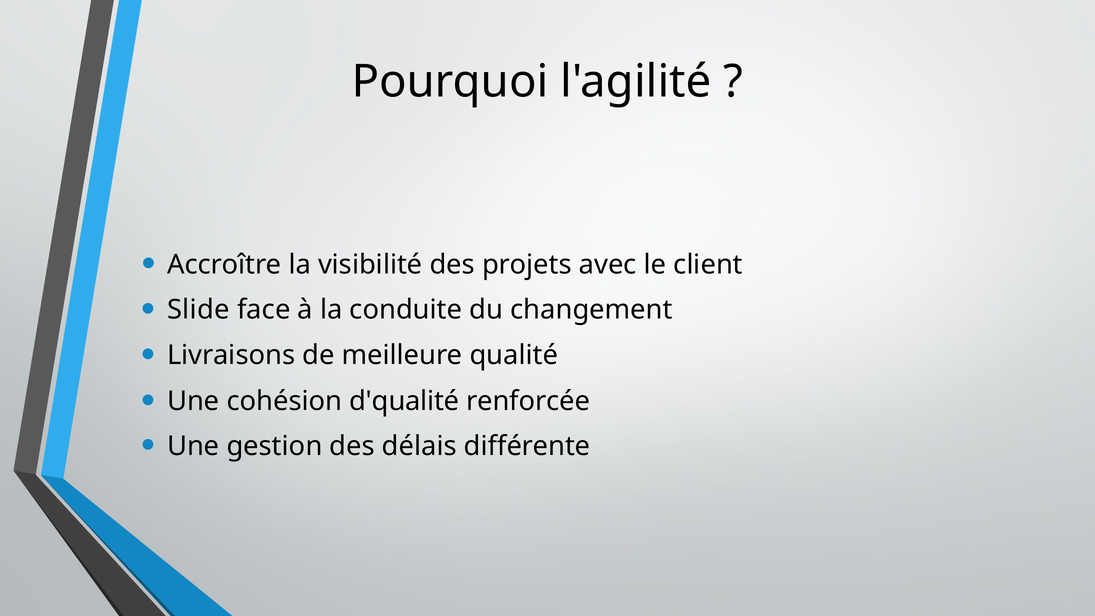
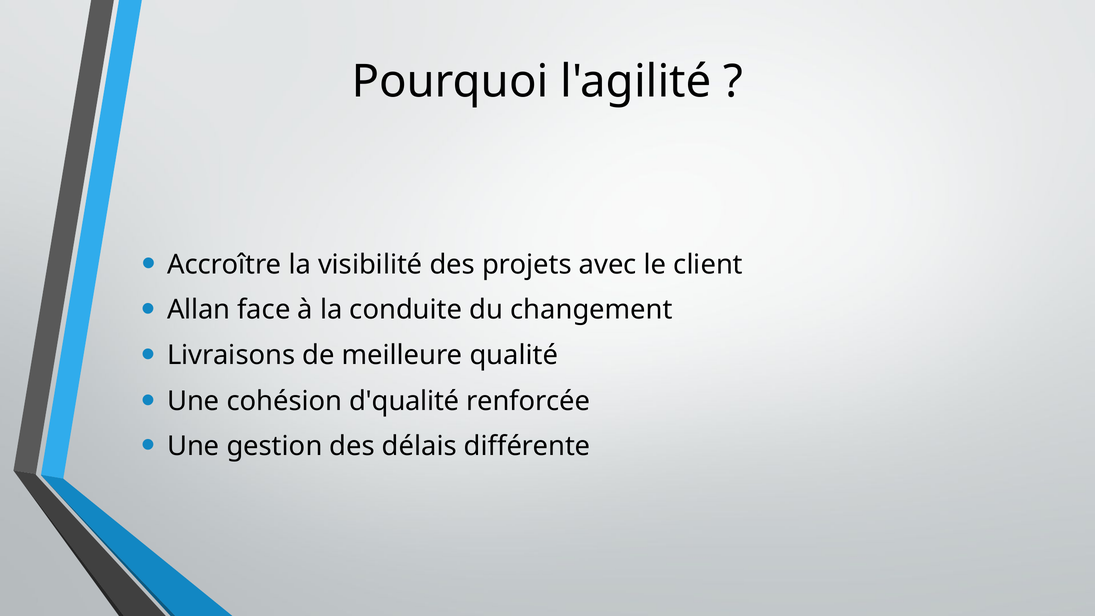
Slide: Slide -> Allan
